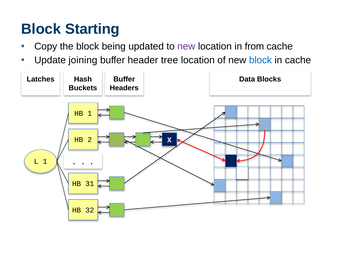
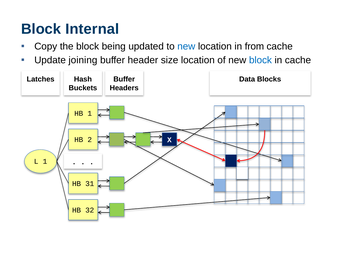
Starting: Starting -> Internal
new at (186, 46) colour: purple -> blue
tree: tree -> size
